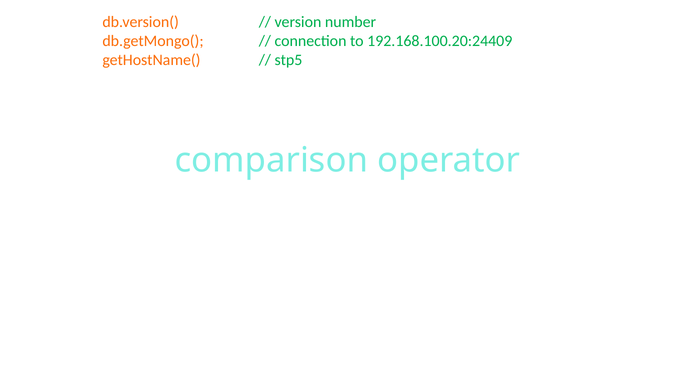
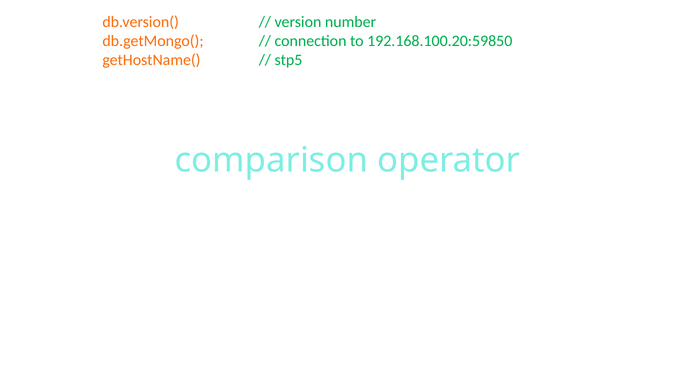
192.168.100.20:24409: 192.168.100.20:24409 -> 192.168.100.20:59850
